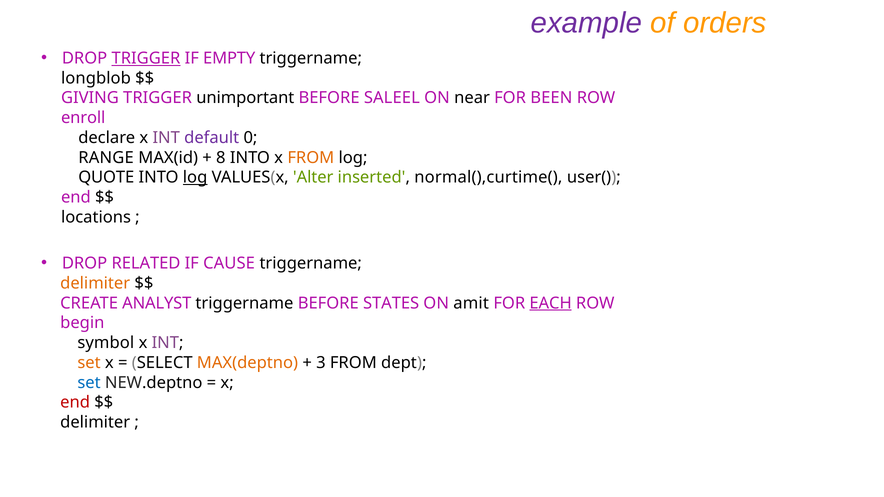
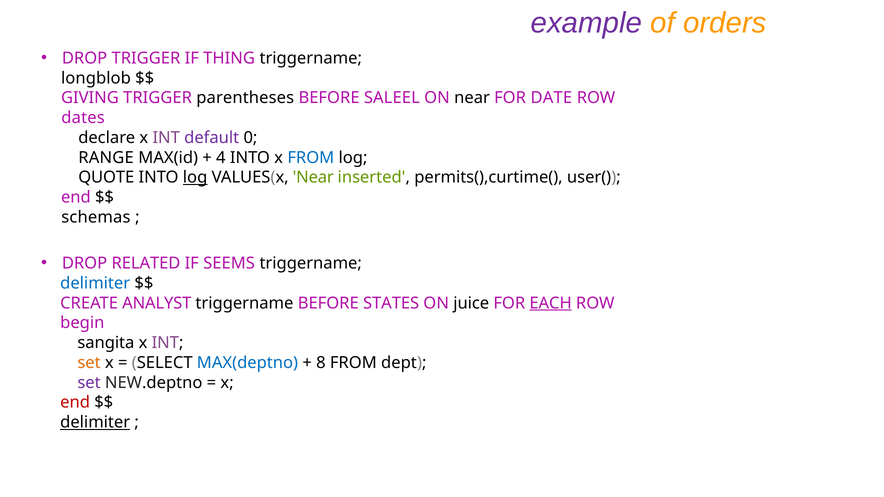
TRIGGER at (146, 58) underline: present -> none
EMPTY: EMPTY -> THING
unimportant: unimportant -> parentheses
BEEN: BEEN -> DATE
enroll: enroll -> dates
8: 8 -> 4
FROM at (311, 158) colour: orange -> blue
VALUES(x Alter: Alter -> Near
normal(),curtime(: normal(),curtime( -> permits(),curtime(
locations: locations -> schemas
CAUSE: CAUSE -> SEEMS
delimiter at (95, 283) colour: orange -> blue
amit: amit -> juice
symbol: symbol -> sangita
MAX(deptno colour: orange -> blue
3: 3 -> 8
set at (89, 383) colour: blue -> purple
delimiter at (95, 423) underline: none -> present
